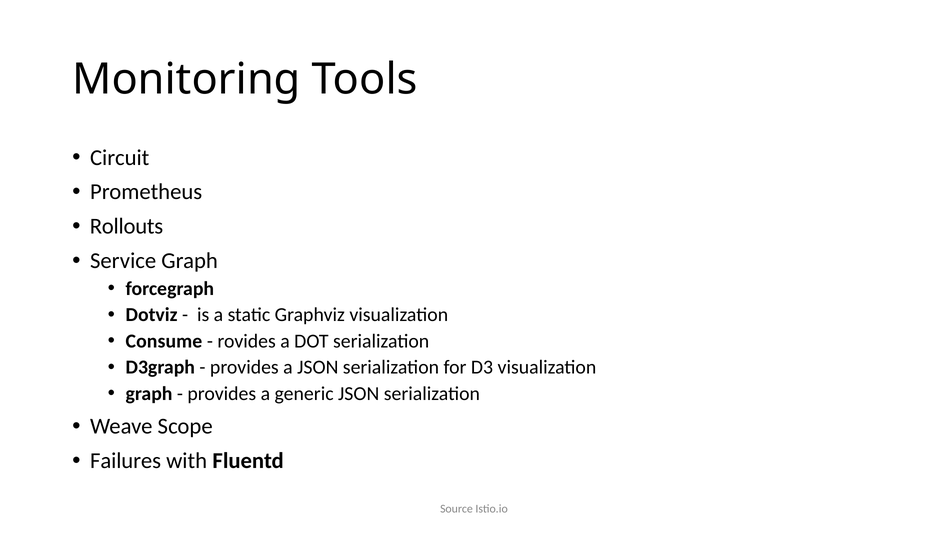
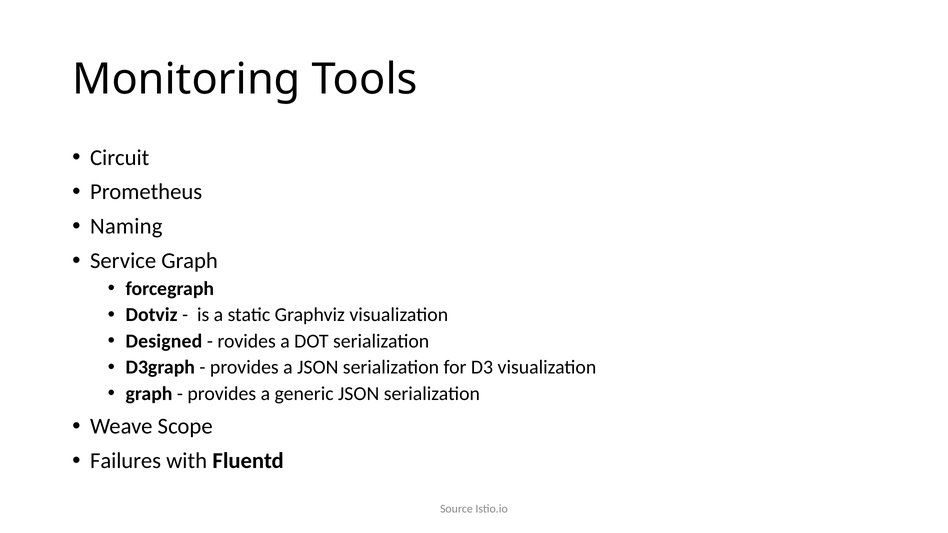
Rollouts: Rollouts -> Naming
Consume: Consume -> Designed
